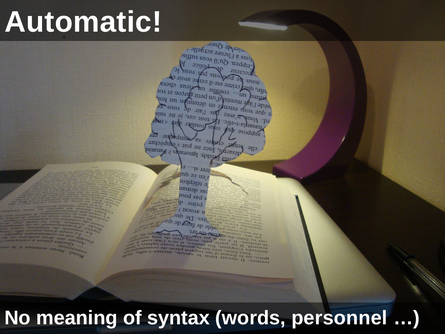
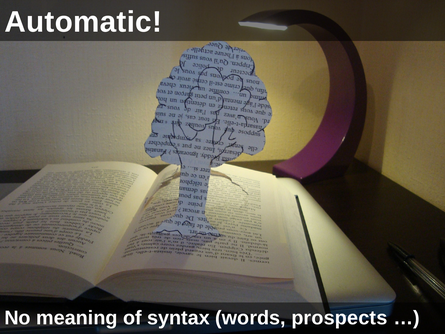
personnel: personnel -> prospects
